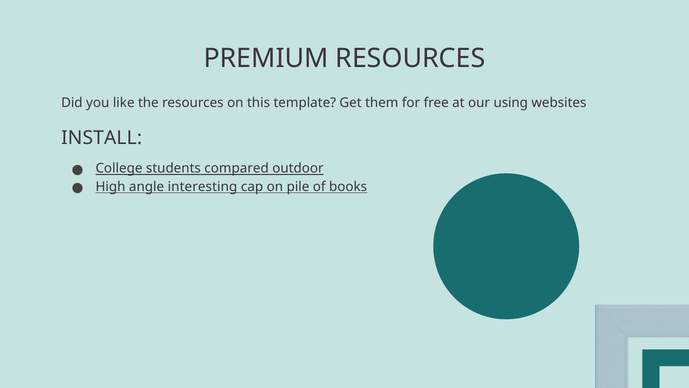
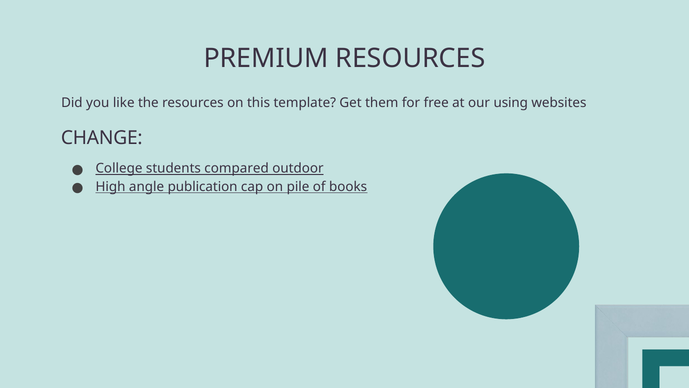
INSTALL: INSTALL -> CHANGE
interesting: interesting -> publication
